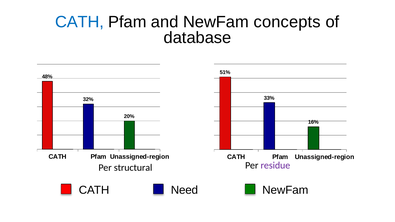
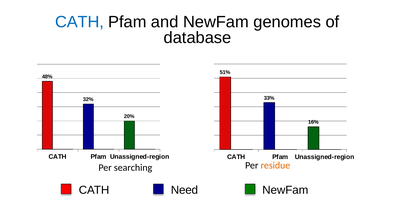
concepts: concepts -> genomes
structural: structural -> searching
residue colour: purple -> orange
